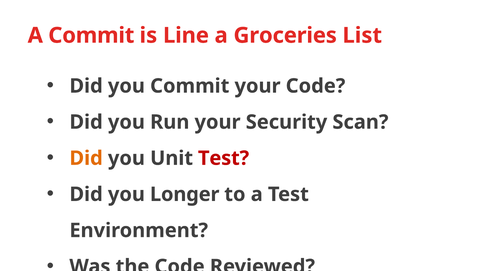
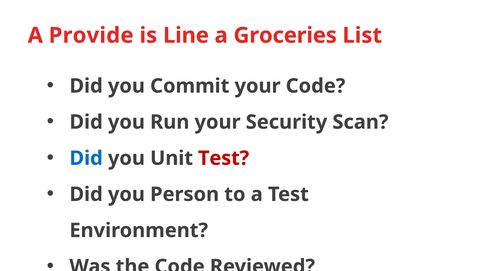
A Commit: Commit -> Provide
Did at (86, 158) colour: orange -> blue
Longer: Longer -> Person
